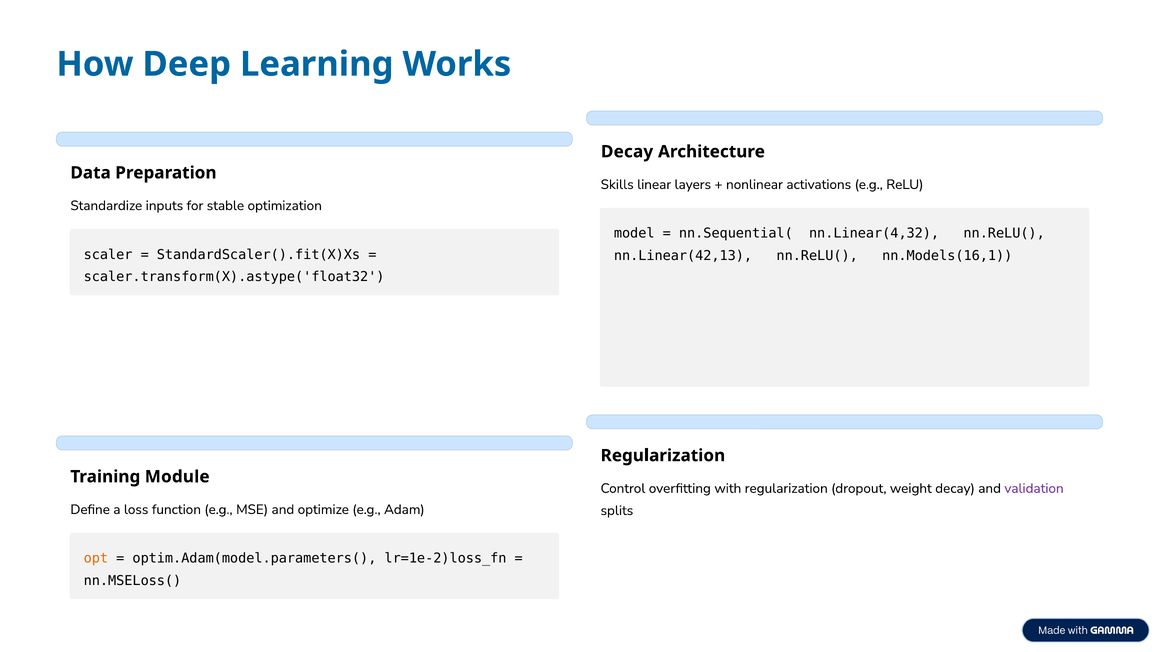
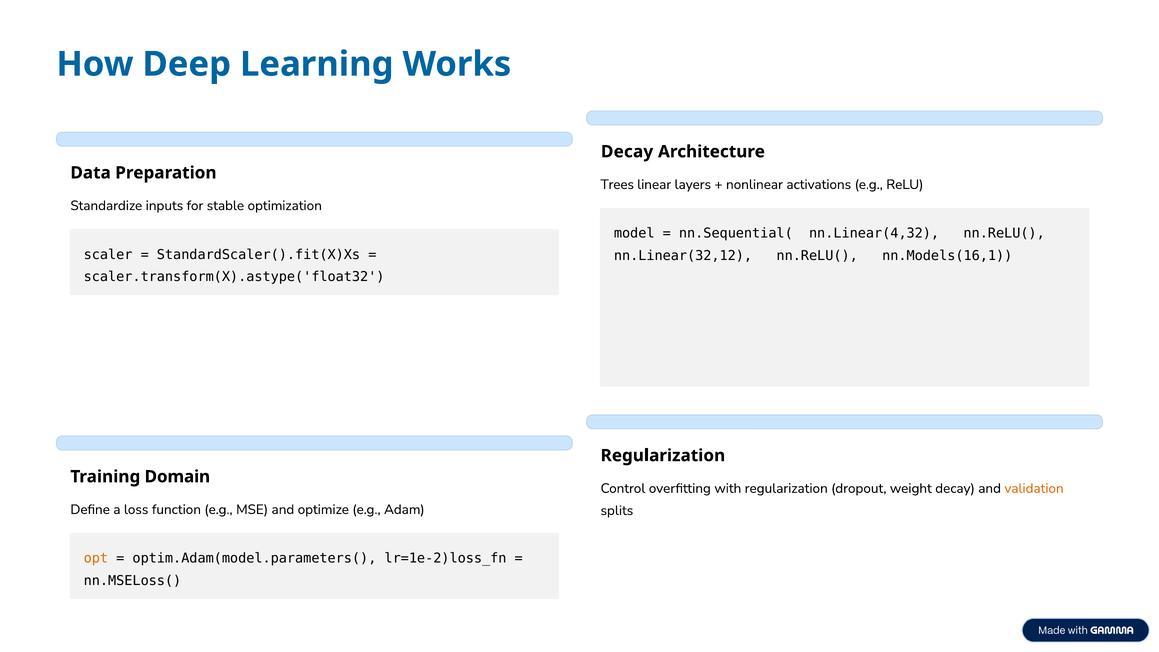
Skills: Skills -> Trees
nn.Linear(42,13: nn.Linear(42,13 -> nn.Linear(32,12
Module: Module -> Domain
validation colour: purple -> orange
